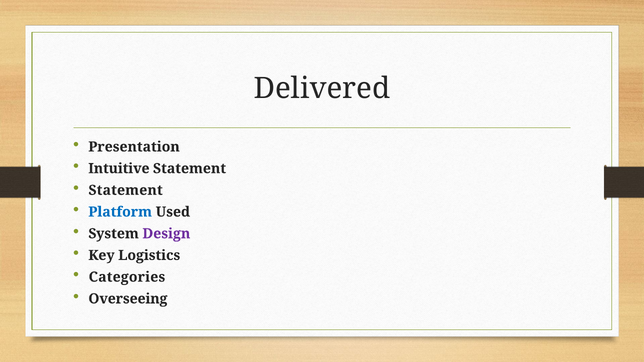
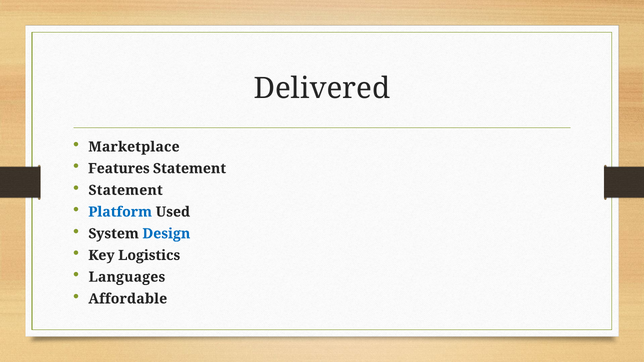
Presentation: Presentation -> Marketplace
Intuitive: Intuitive -> Features
Design colour: purple -> blue
Categories: Categories -> Languages
Overseeing: Overseeing -> Affordable
